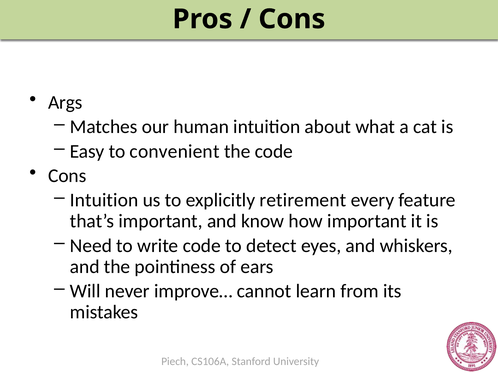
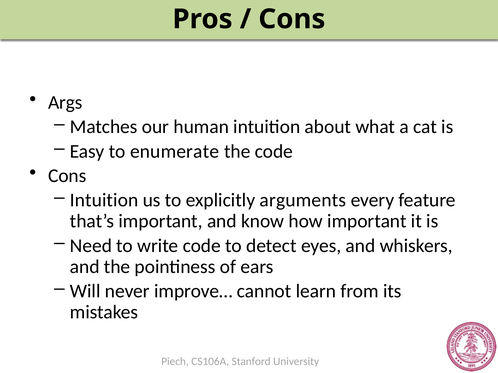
convenient: convenient -> enumerate
retirement: retirement -> arguments
